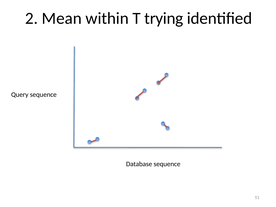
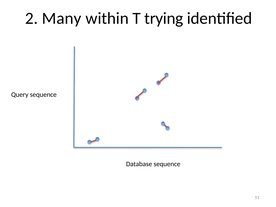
Mean: Mean -> Many
